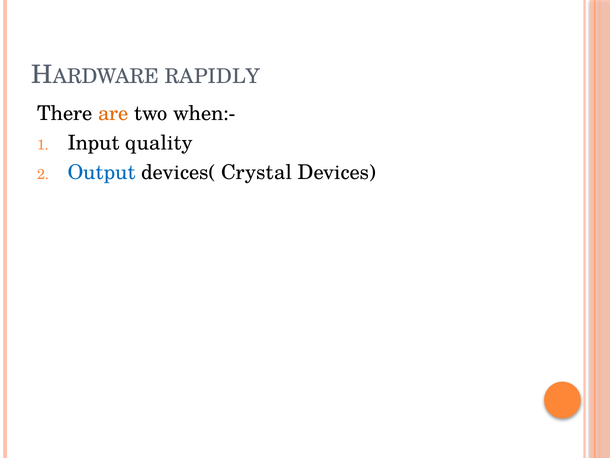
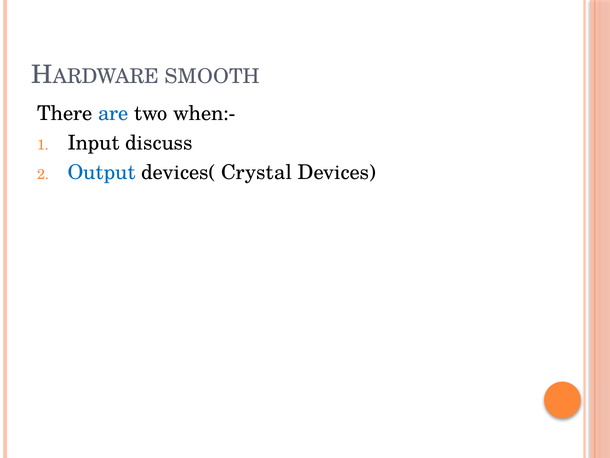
RAPIDLY: RAPIDLY -> SMOOTH
are colour: orange -> blue
quality: quality -> discuss
